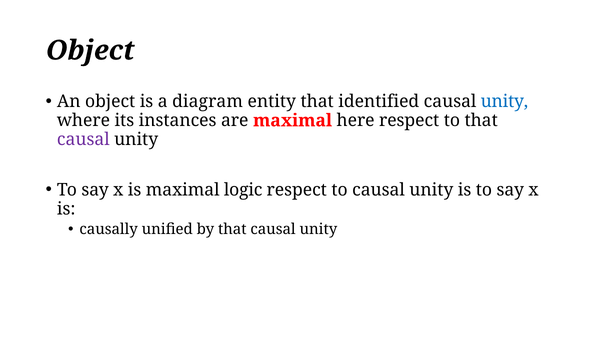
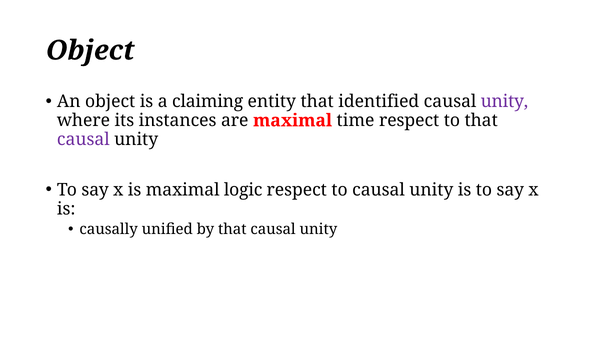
diagram: diagram -> claiming
unity at (504, 101) colour: blue -> purple
here: here -> time
